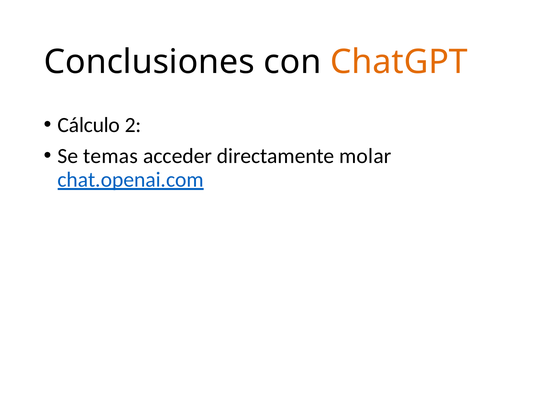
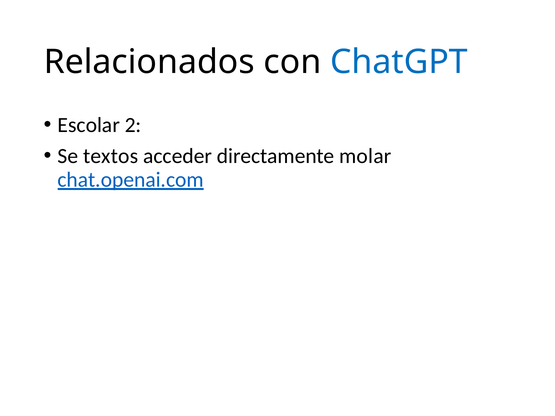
Conclusiones: Conclusiones -> Relacionados
ChatGPT colour: orange -> blue
Cálculo: Cálculo -> Escolar
temas: temas -> textos
